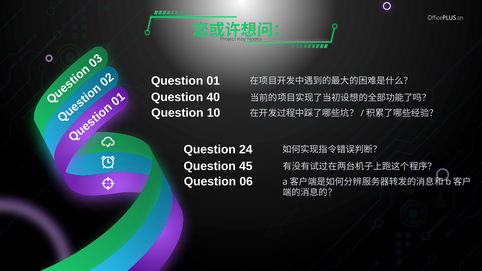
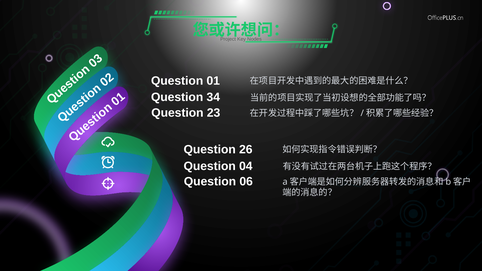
40: 40 -> 34
10: 10 -> 23
24: 24 -> 26
45: 45 -> 04
